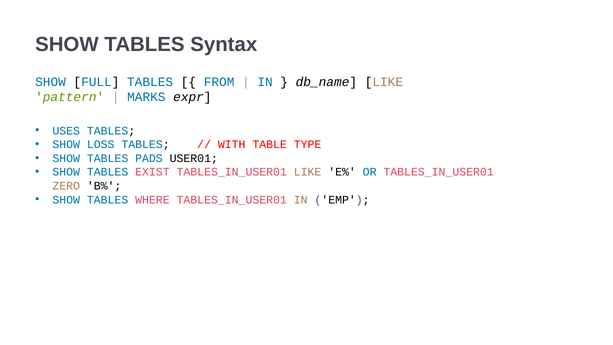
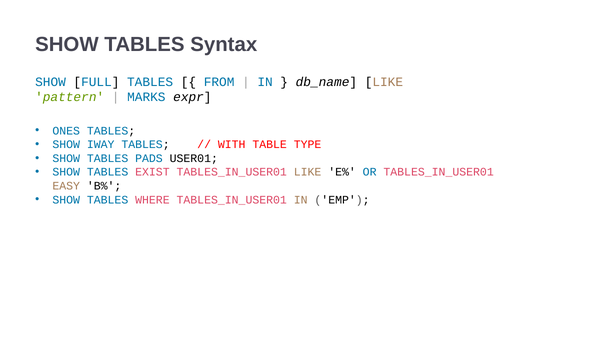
USES: USES -> ONES
LOSS: LOSS -> IWAY
ZERO: ZERO -> EASY
